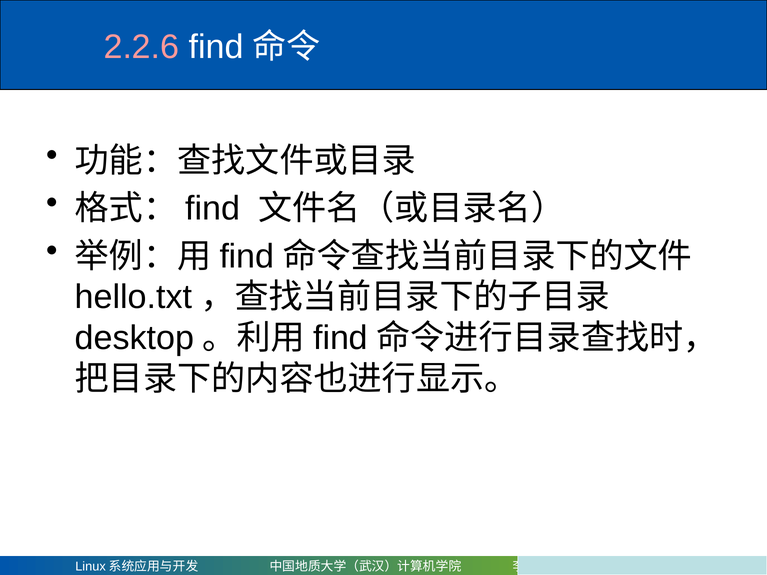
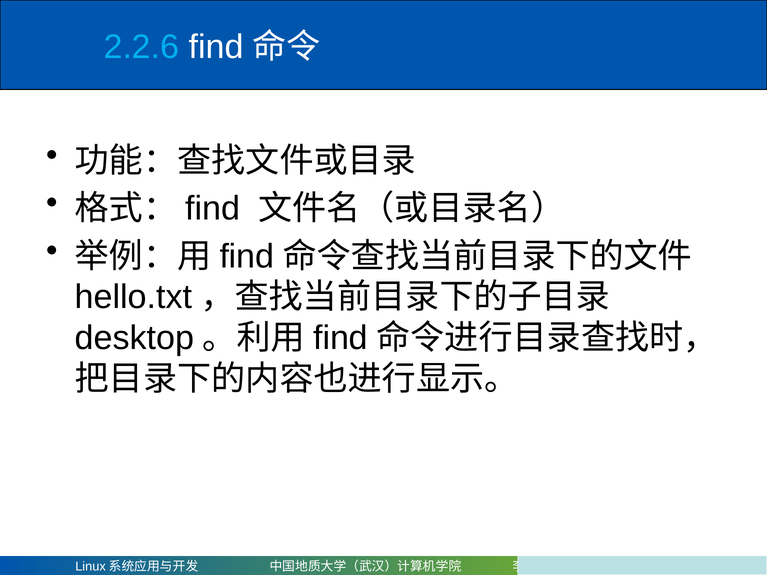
2.2.6 colour: pink -> light blue
